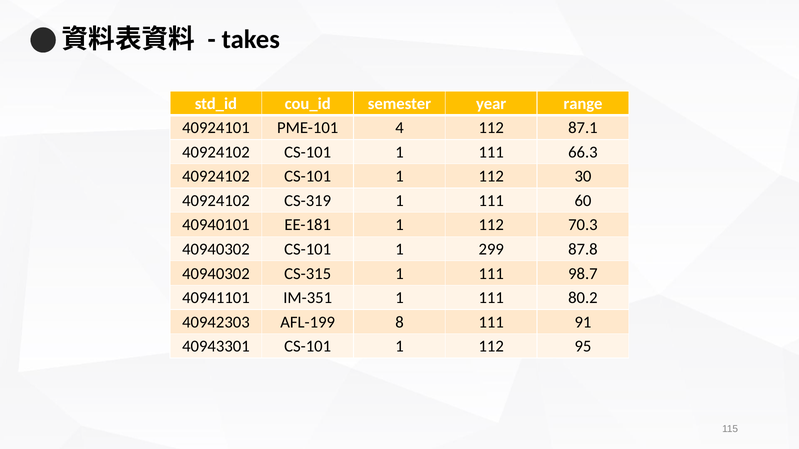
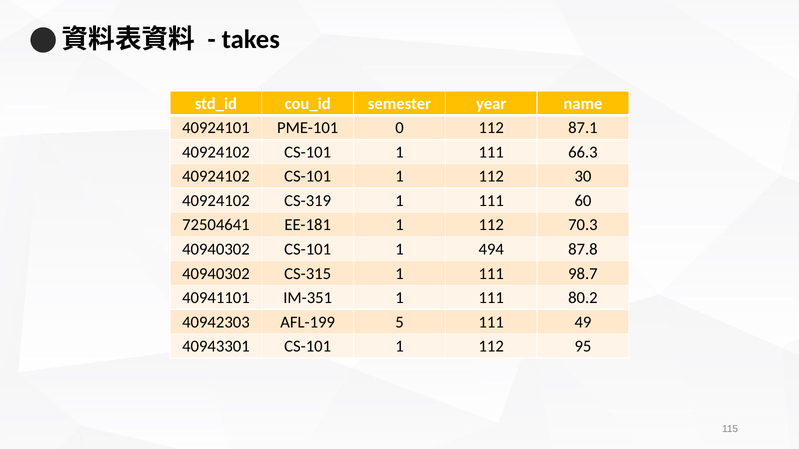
range: range -> name
4: 4 -> 0
40940101: 40940101 -> 72504641
299: 299 -> 494
8: 8 -> 5
91: 91 -> 49
